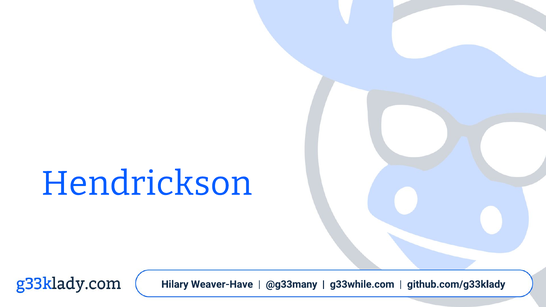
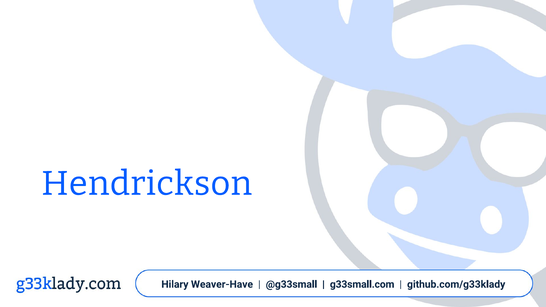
@g33many: @g33many -> @g33small
g33while.com: g33while.com -> g33small.com
